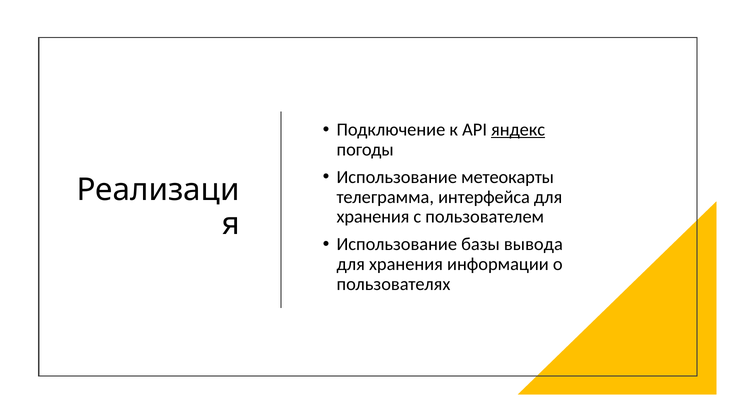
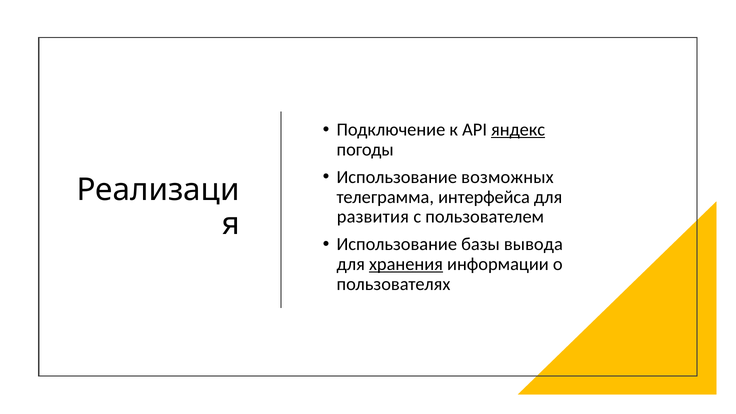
метеокарты: метеокарты -> возможных
хранения at (373, 217): хранения -> развития
хранения at (406, 264) underline: none -> present
